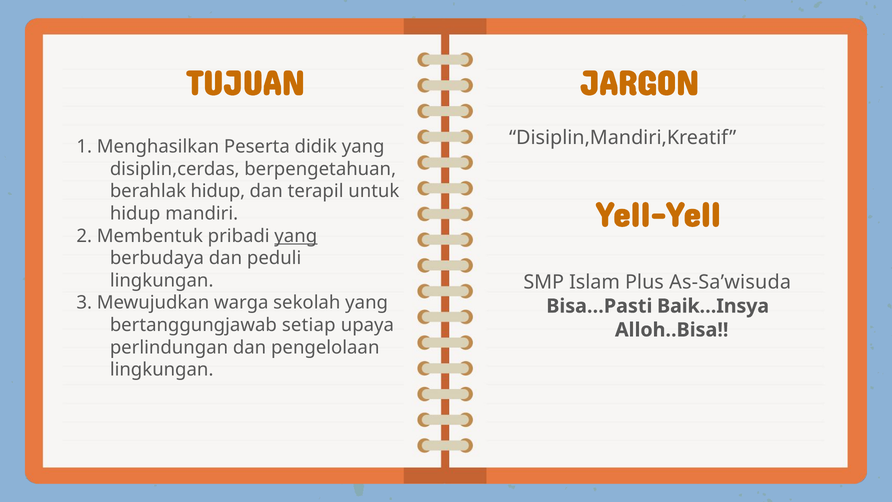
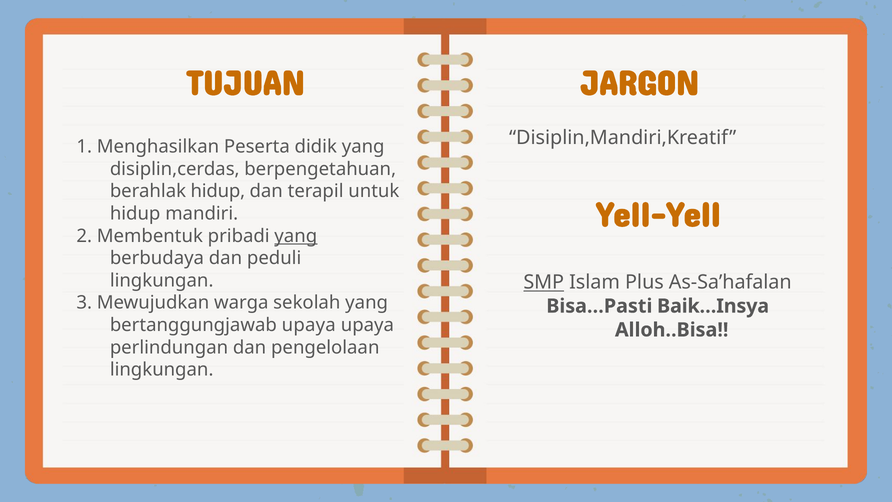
SMP underline: none -> present
As-Sa’wisuda: As-Sa’wisuda -> As-Sa’hafalan
bertanggungjawab setiap: setiap -> upaya
